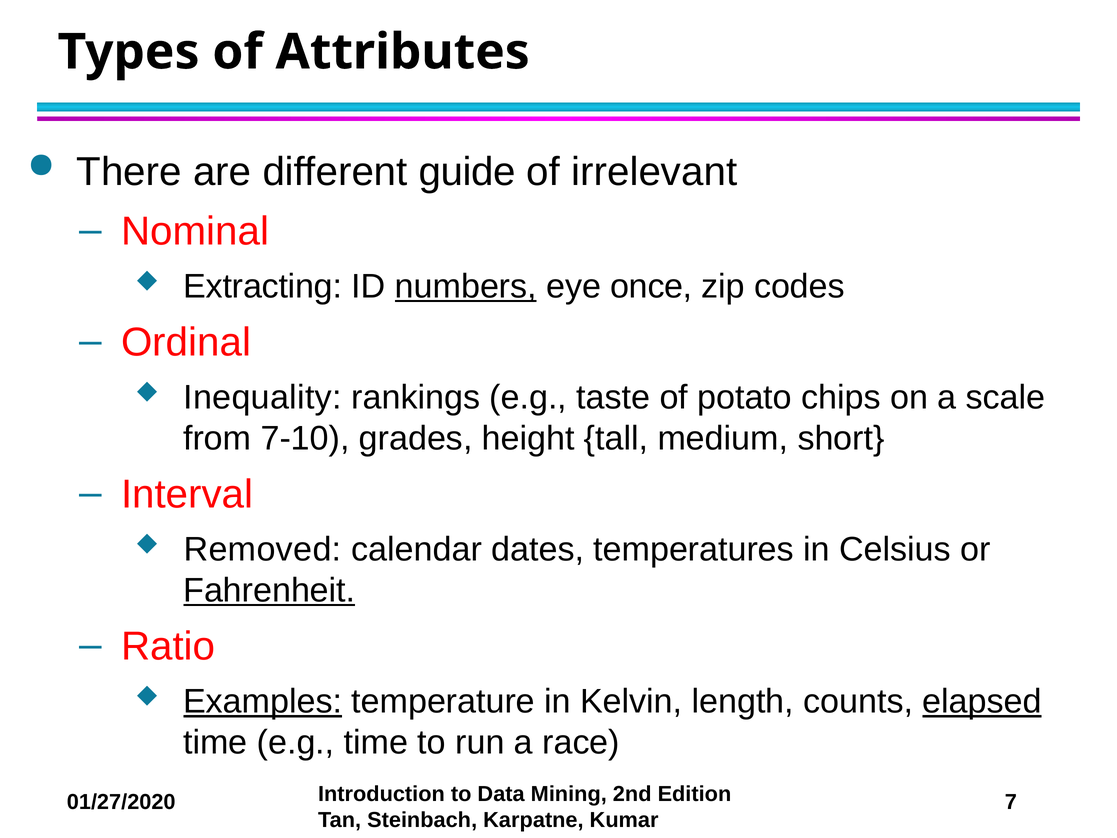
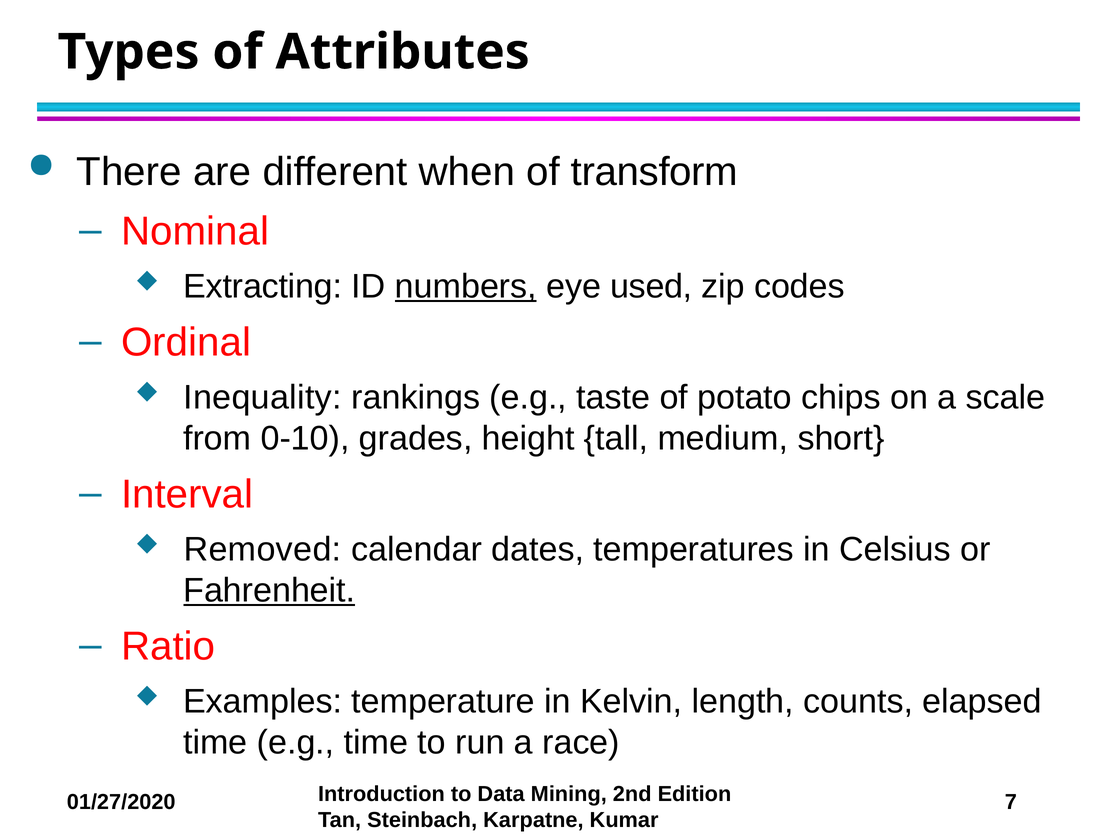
guide: guide -> when
irrelevant: irrelevant -> transform
once: once -> used
7-10: 7-10 -> 0-10
Examples underline: present -> none
elapsed underline: present -> none
